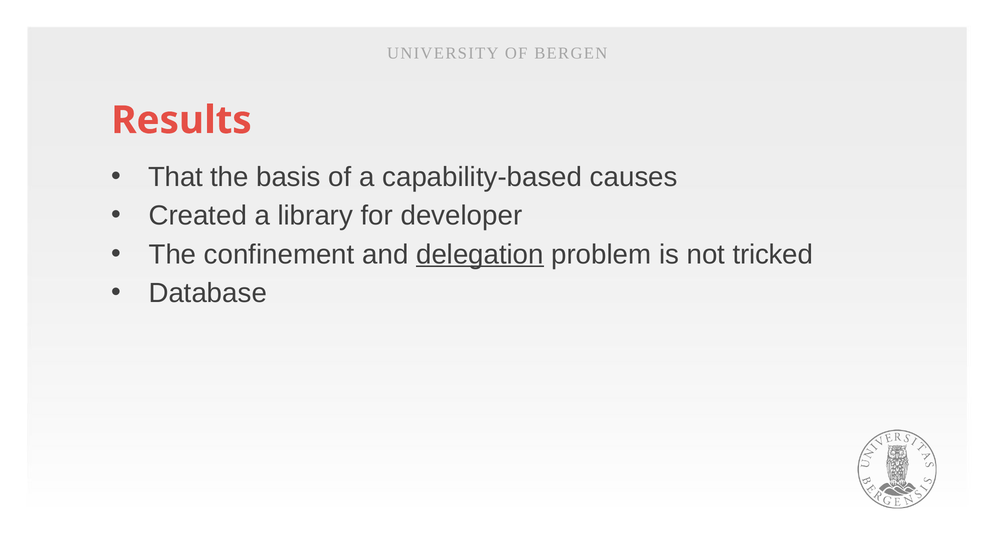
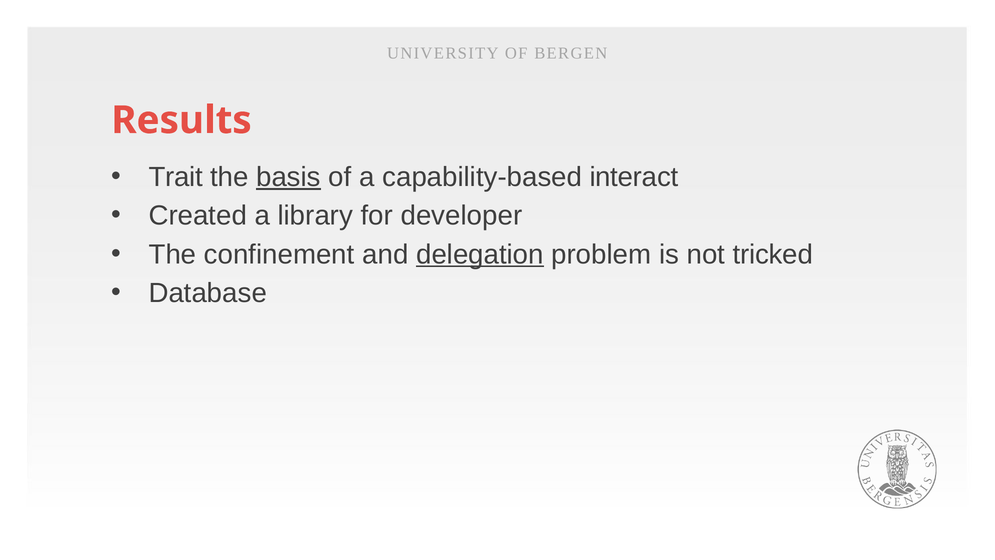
That: That -> Trait
basis underline: none -> present
causes: causes -> interact
